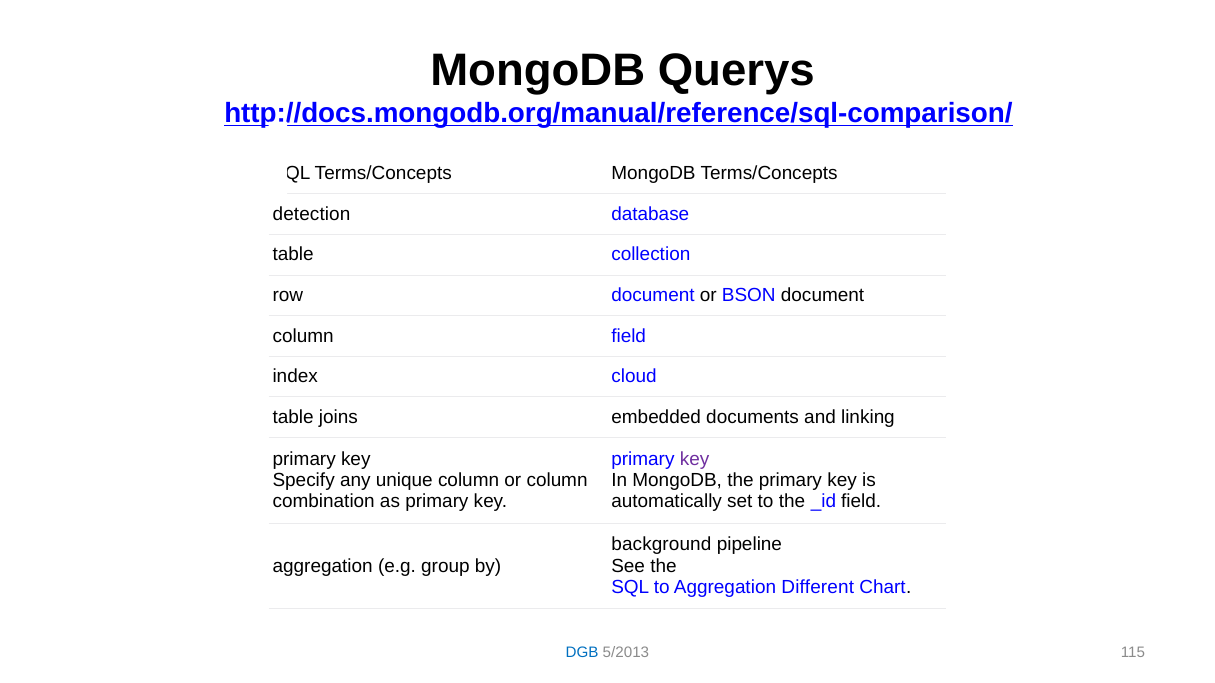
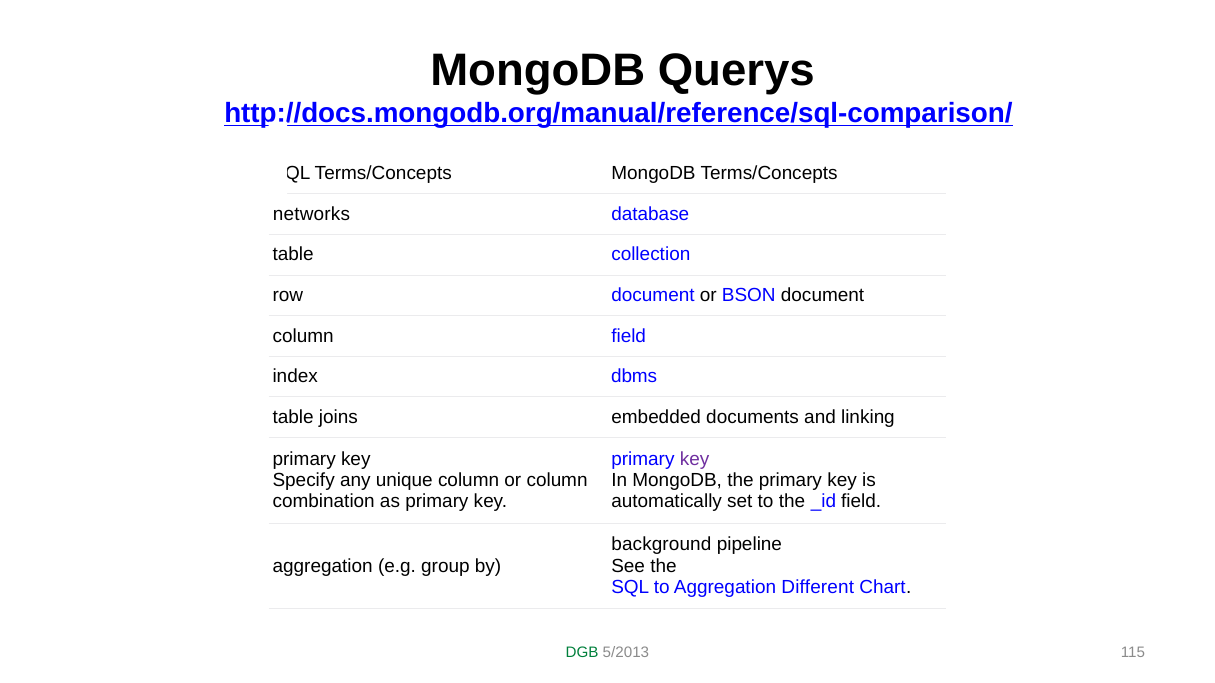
detection: detection -> networks
cloud: cloud -> dbms
DGB colour: blue -> green
